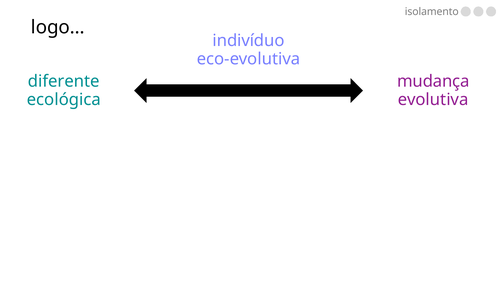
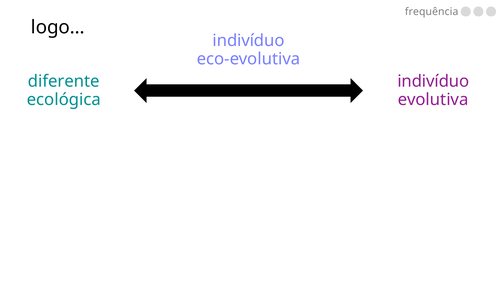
isolamento: isolamento -> frequência
mudança at (433, 81): mudança -> indivíduo
